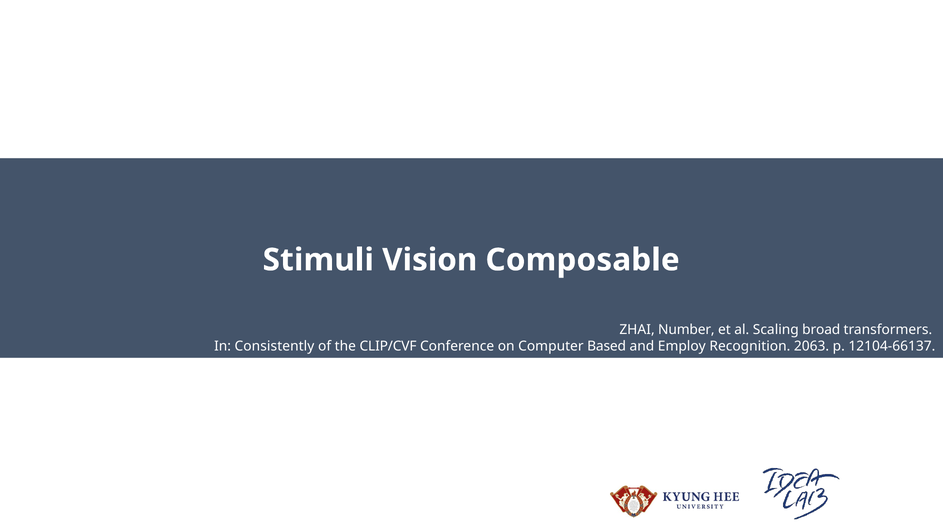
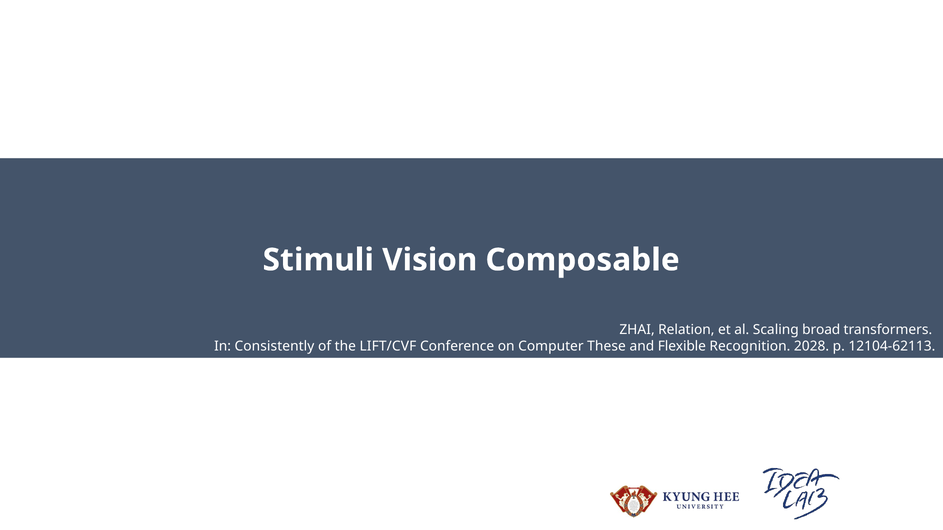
Number: Number -> Relation
CLIP/CVF: CLIP/CVF -> LIFT/CVF
Based: Based -> These
Employ: Employ -> Flexible
2063: 2063 -> 2028
12104-66137: 12104-66137 -> 12104-62113
